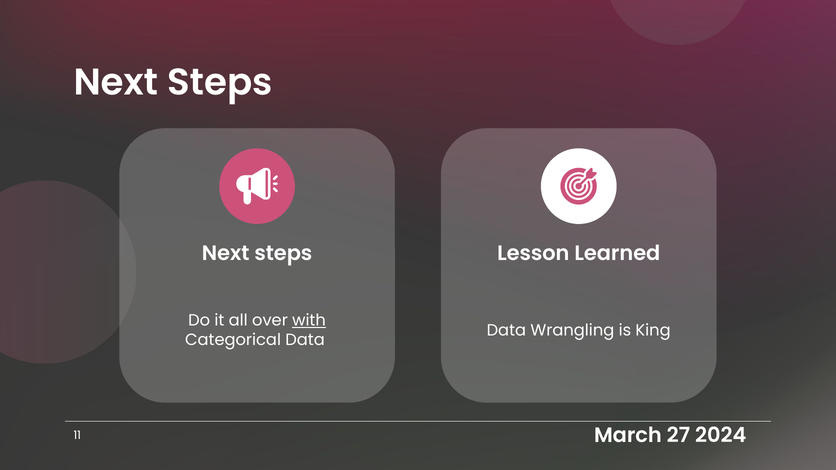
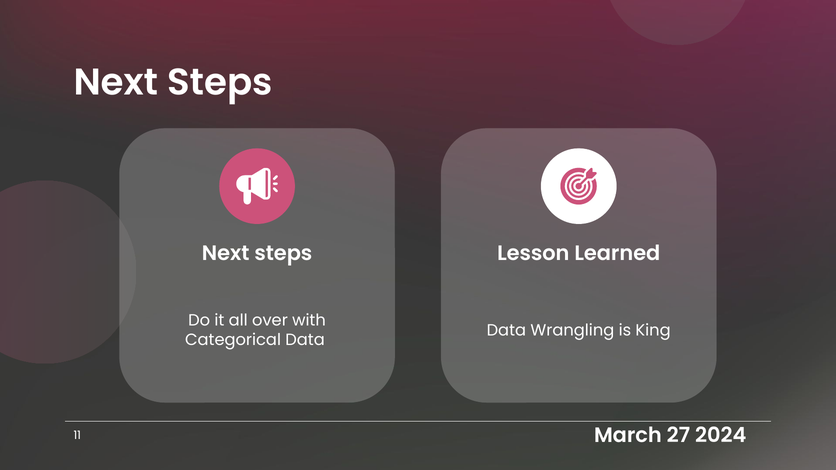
with underline: present -> none
